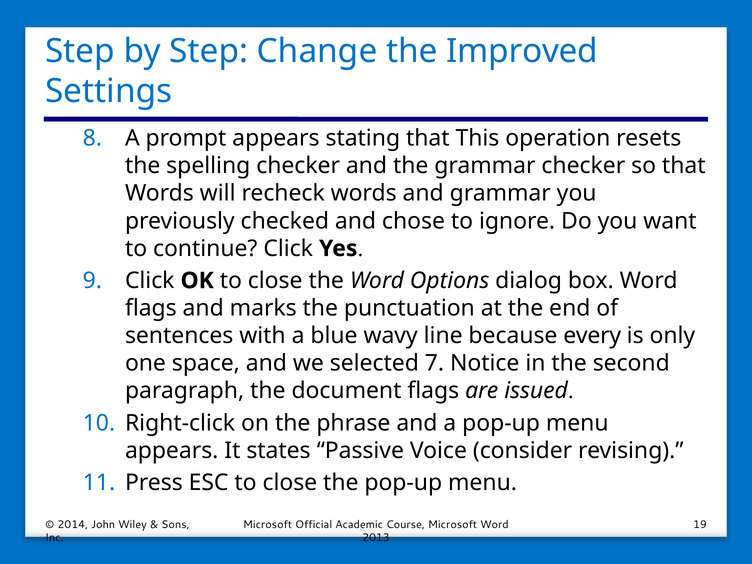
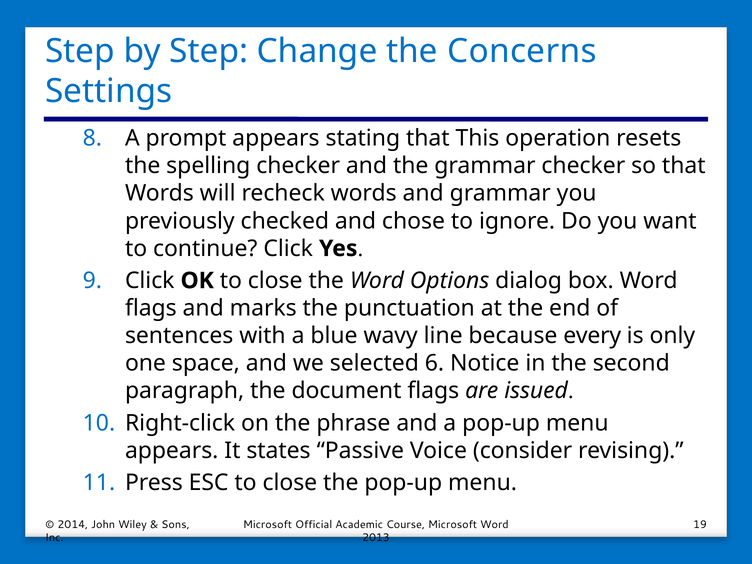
Improved: Improved -> Concerns
7: 7 -> 6
